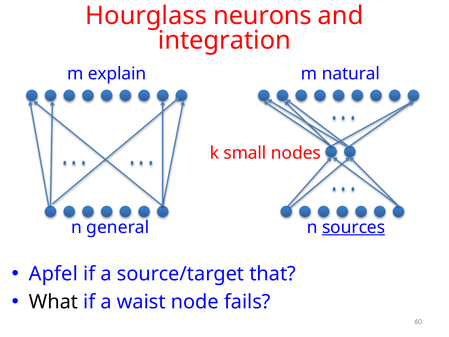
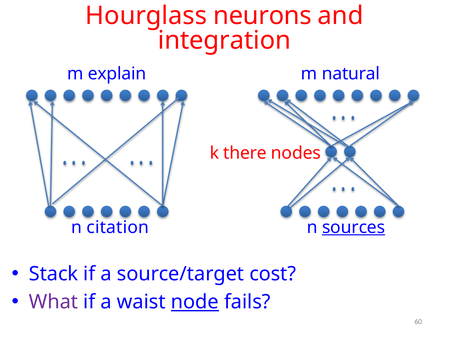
small: small -> there
general: general -> citation
Apfel: Apfel -> Stack
that: that -> cost
What colour: black -> purple
node underline: none -> present
